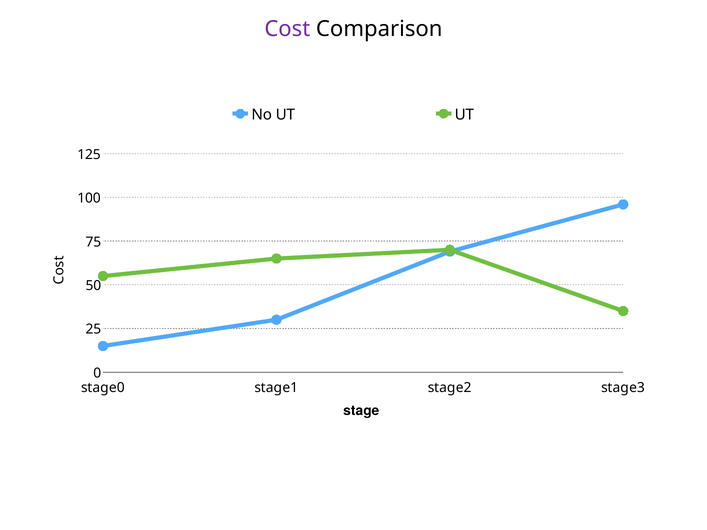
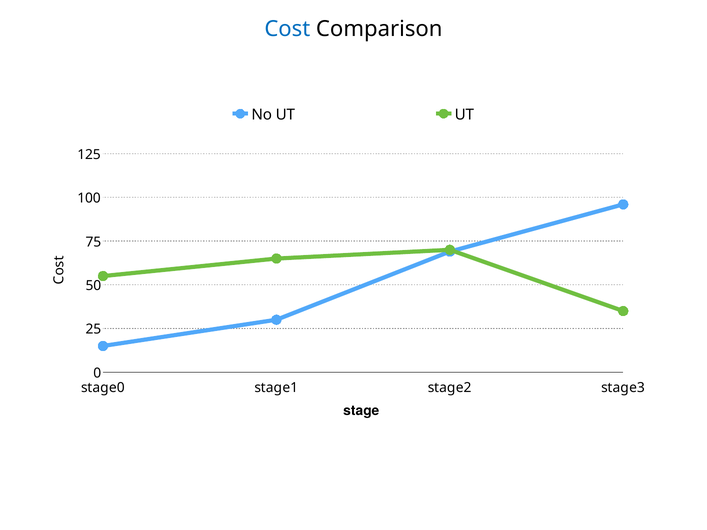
Cost colour: purple -> blue
